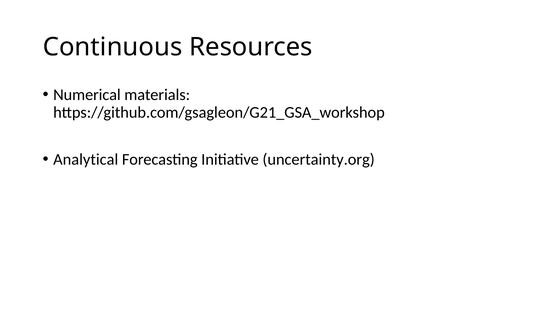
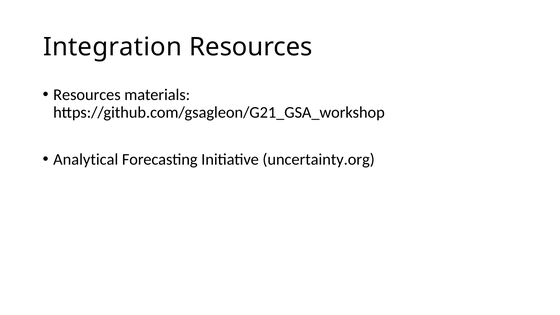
Continuous: Continuous -> Integration
Numerical at (87, 95): Numerical -> Resources
